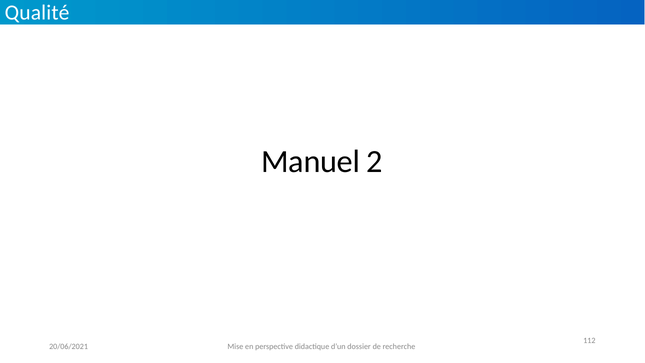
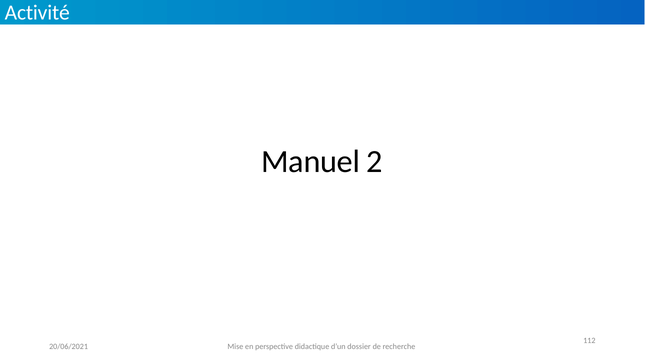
Qualité: Qualité -> Activité
